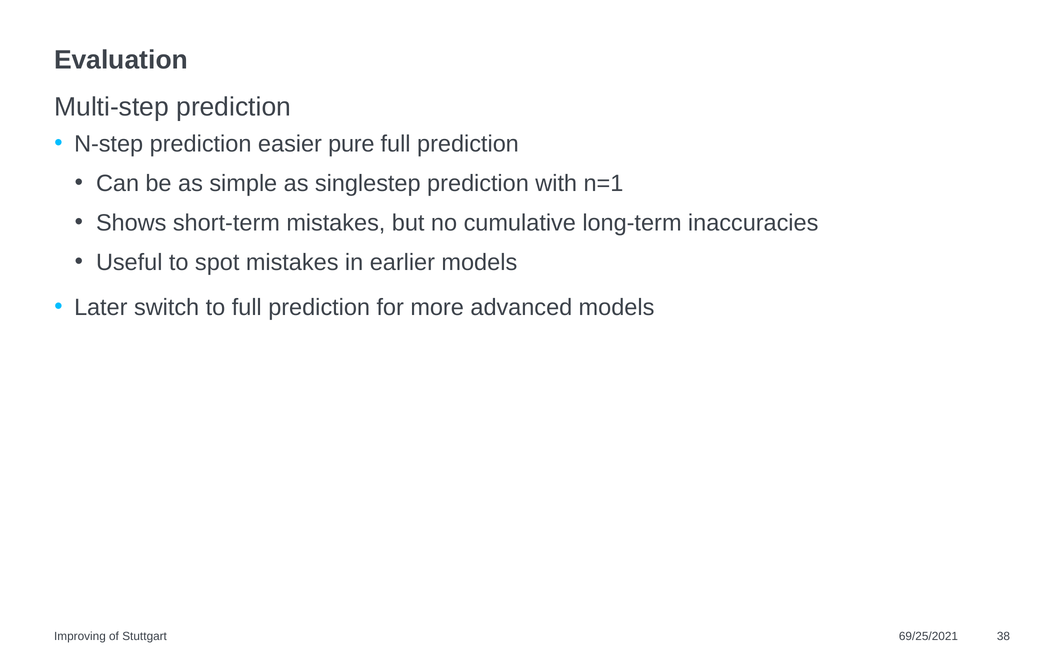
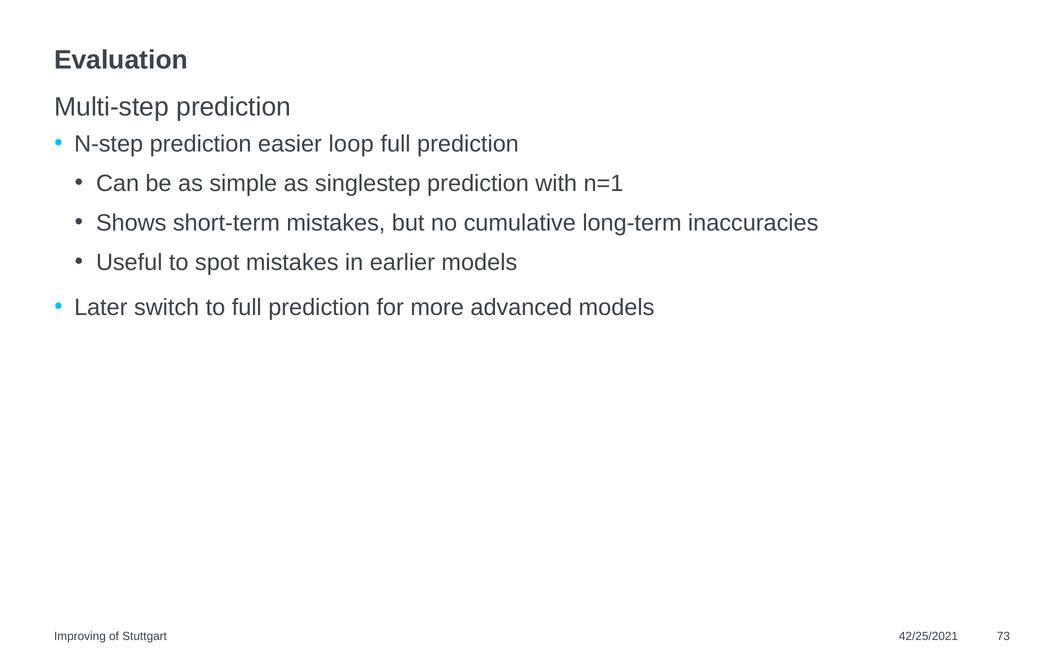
pure: pure -> loop
69/25/2021: 69/25/2021 -> 42/25/2021
38: 38 -> 73
